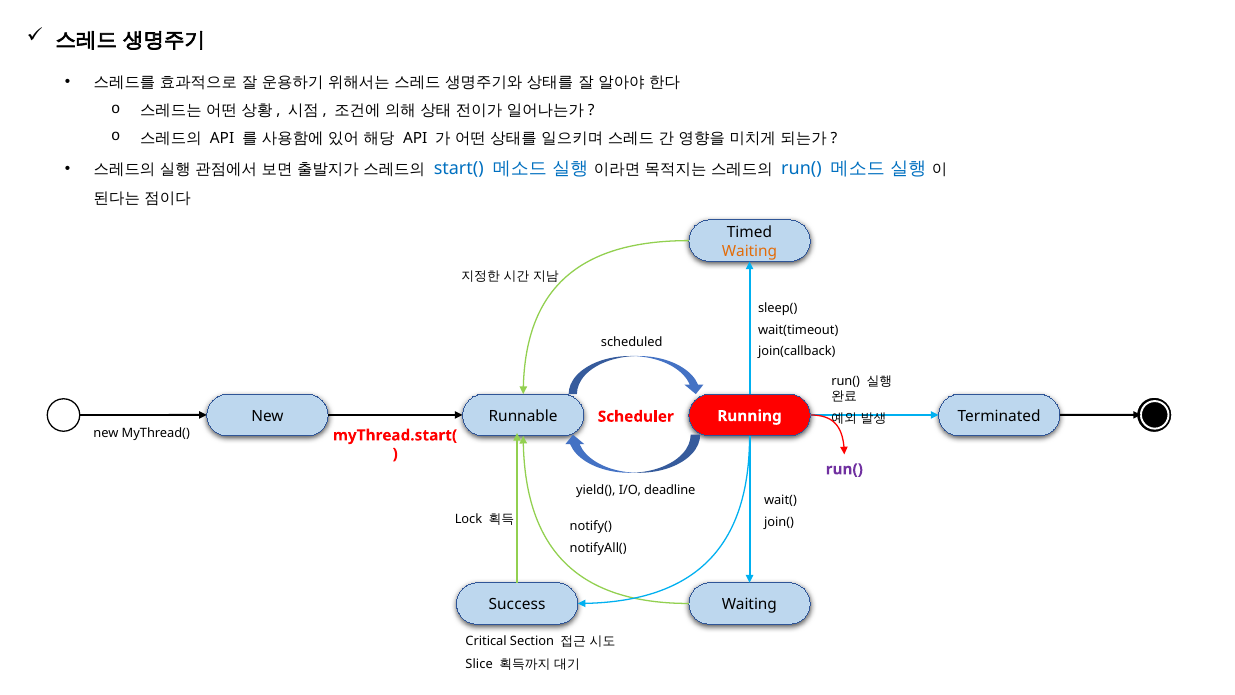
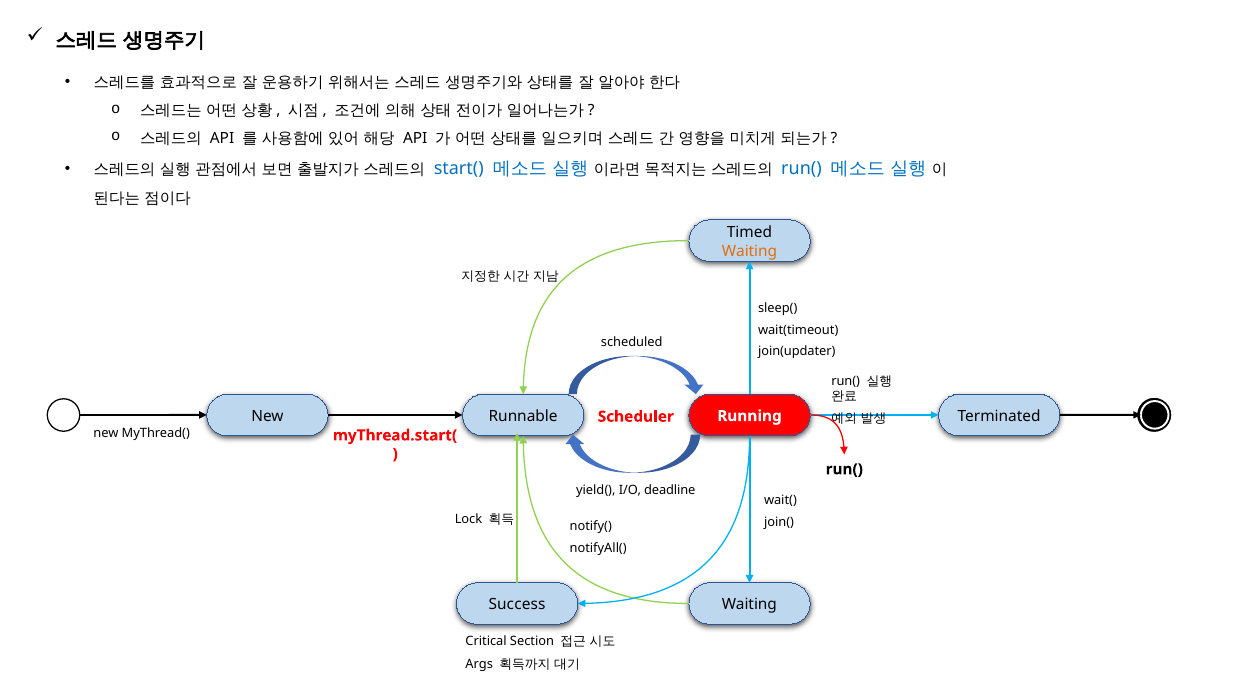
join(callback: join(callback -> join(updater
run( at (844, 469) colour: purple -> black
Slice: Slice -> Args
